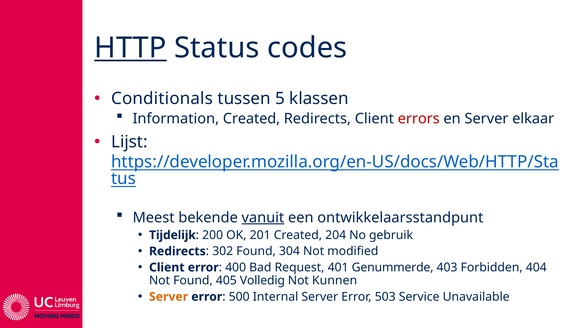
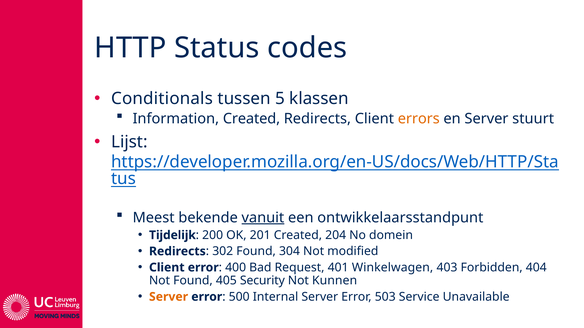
HTTP underline: present -> none
errors colour: red -> orange
elkaar: elkaar -> stuurt
gebruik: gebruik -> domein
Genummerde: Genummerde -> Winkelwagen
Volledig: Volledig -> Security
